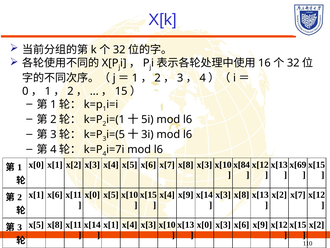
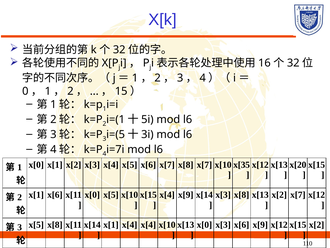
x[8 x[3: x[3 -> x[7
x[84: x[84 -> x[35
x[69: x[69 -> x[20
x[4 x[3: x[3 -> x[4
